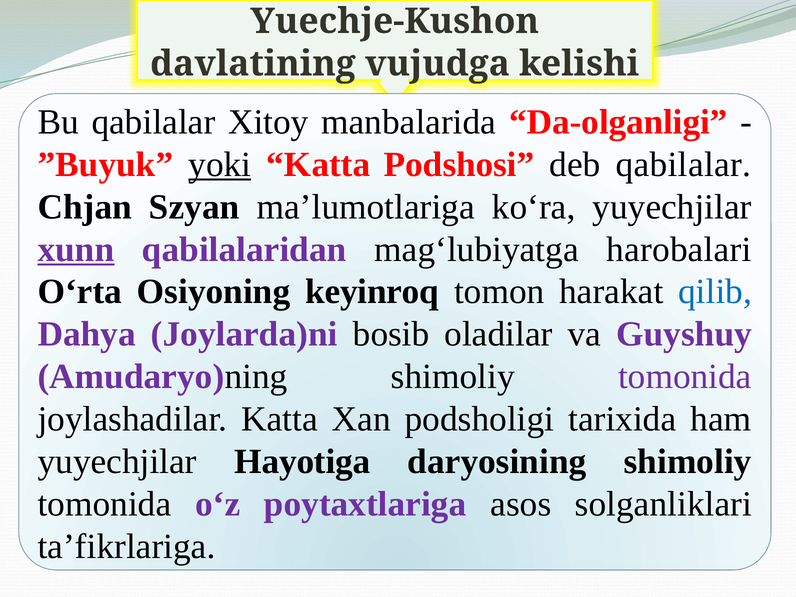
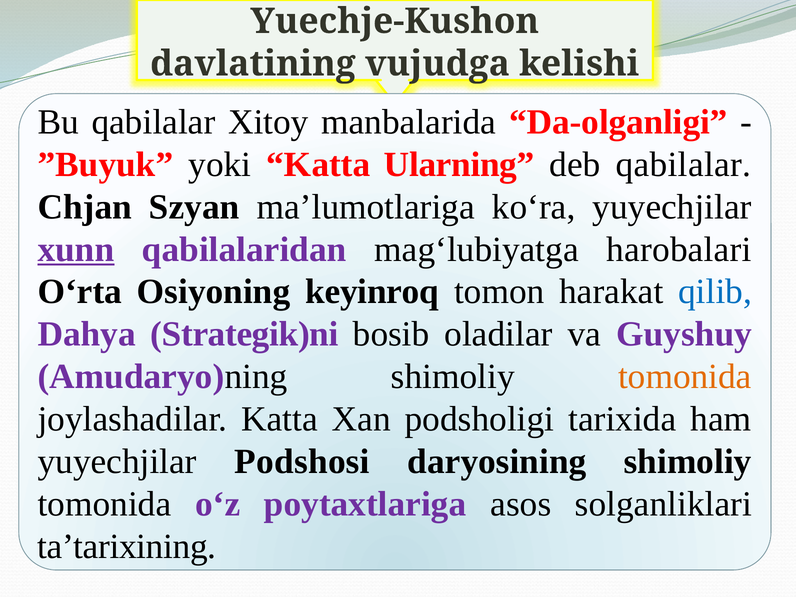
yoki underline: present -> none
Podshosi: Podshosi -> Ularning
Joylarda)ni: Joylarda)ni -> Strategik)ni
tomonida at (685, 377) colour: purple -> orange
Hayotiga: Hayotiga -> Podshosi
ta’fikrlariga: ta’fikrlariga -> ta’tarixining
